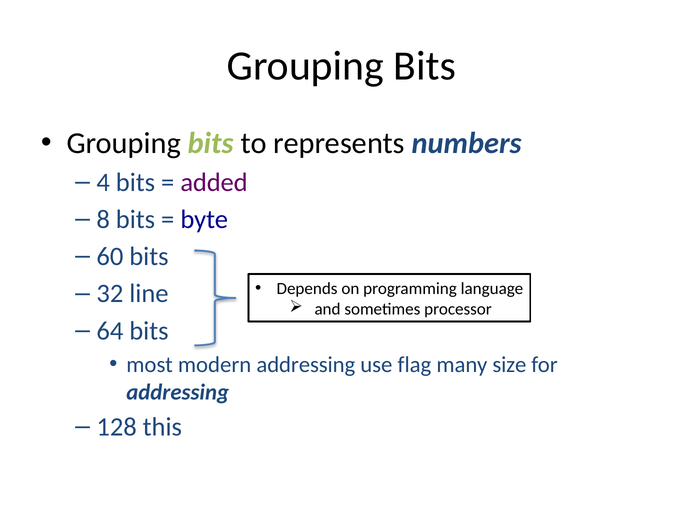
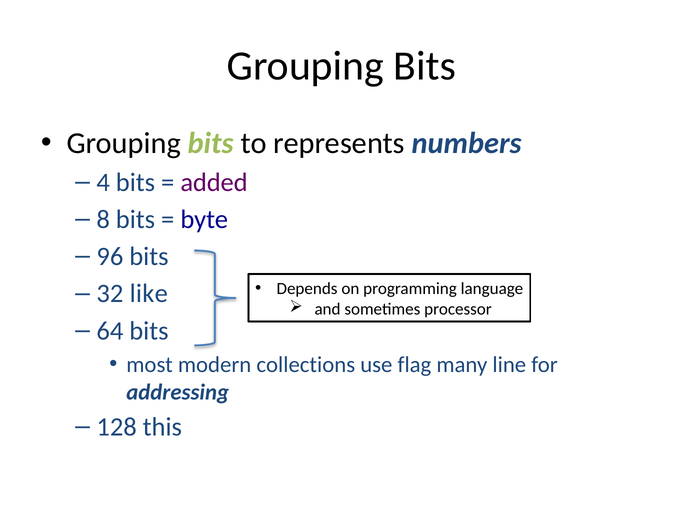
60: 60 -> 96
line: line -> like
modern addressing: addressing -> collections
size: size -> line
